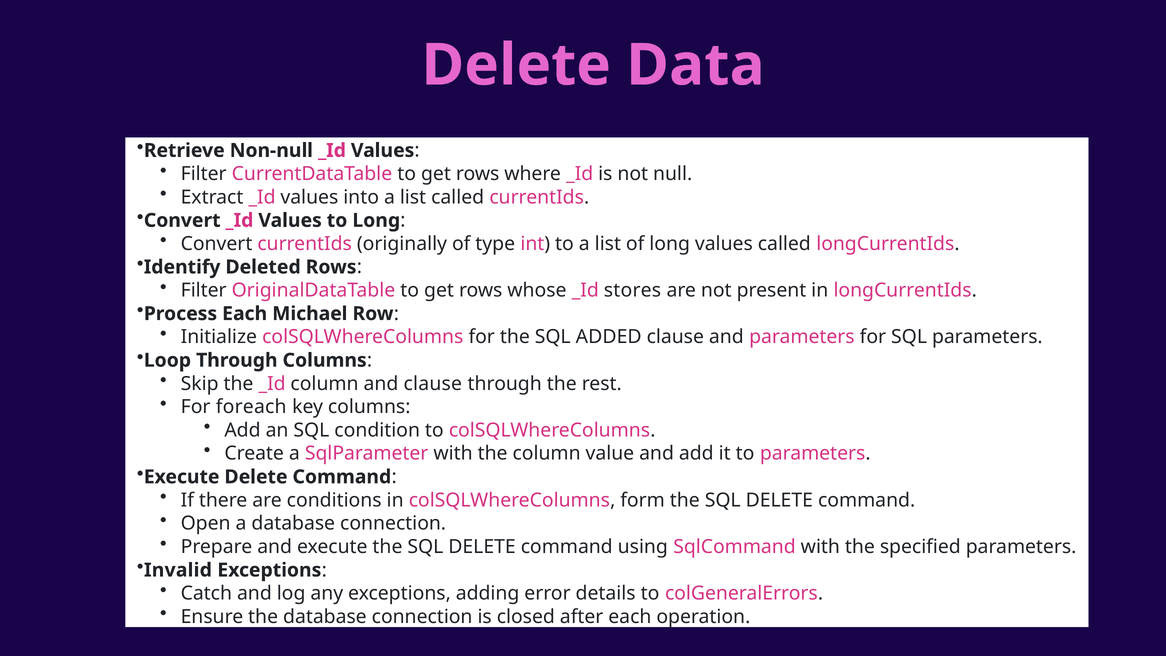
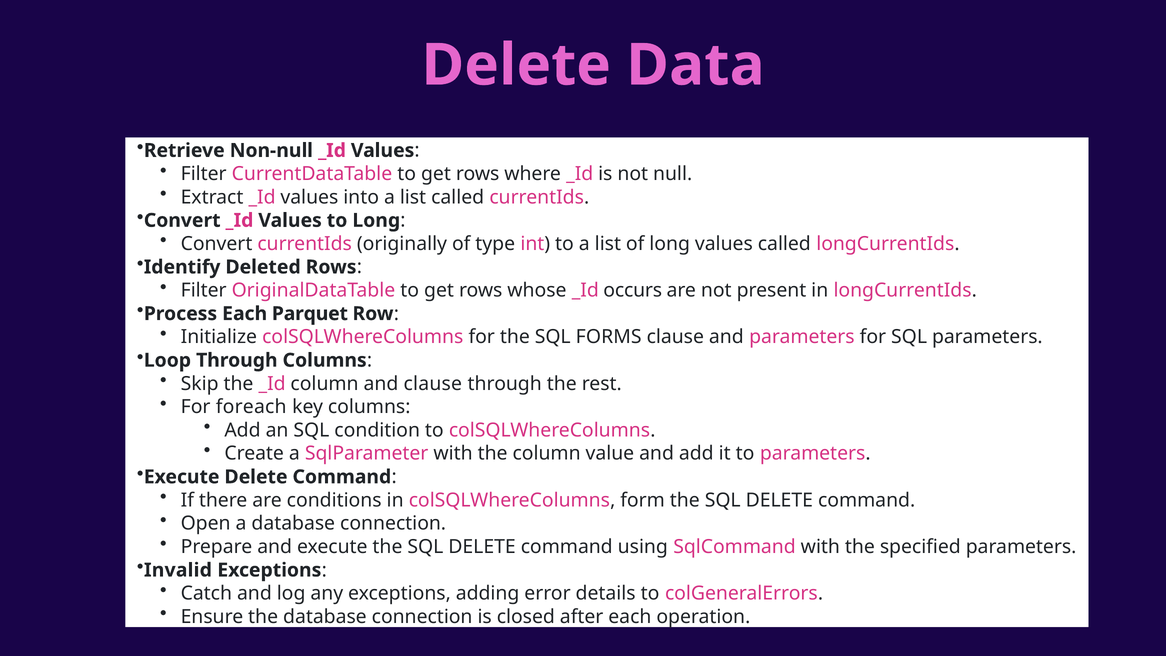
stores: stores -> occurs
Michael: Michael -> Parquet
ADDED: ADDED -> FORMS
